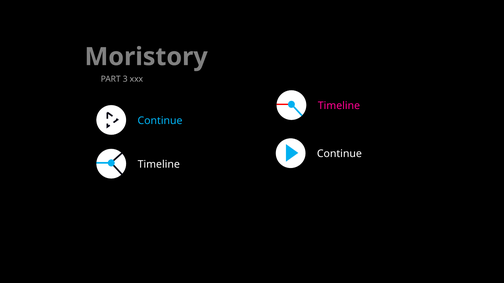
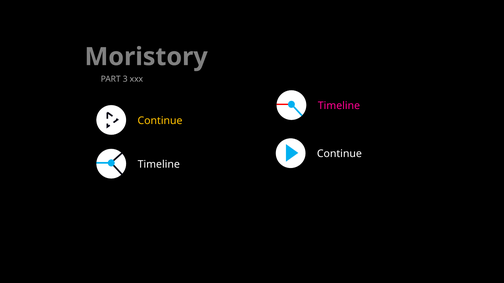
Continue at (160, 121) colour: light blue -> yellow
